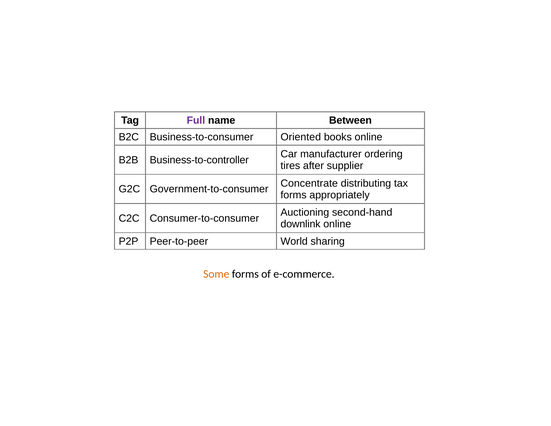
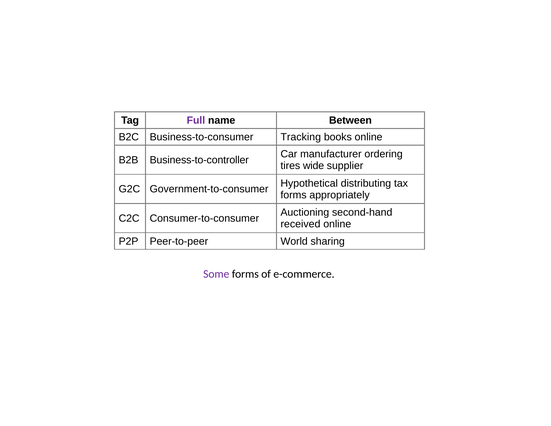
Oriented: Oriented -> Tracking
after: after -> wide
Concentrate: Concentrate -> Hypothetical
downlink: downlink -> received
Some colour: orange -> purple
